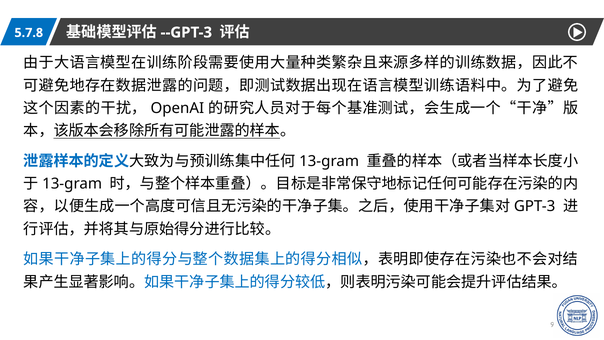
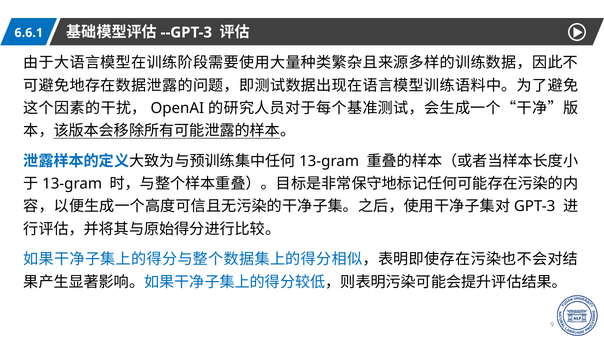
5.7.8: 5.7.8 -> 6.6.1
